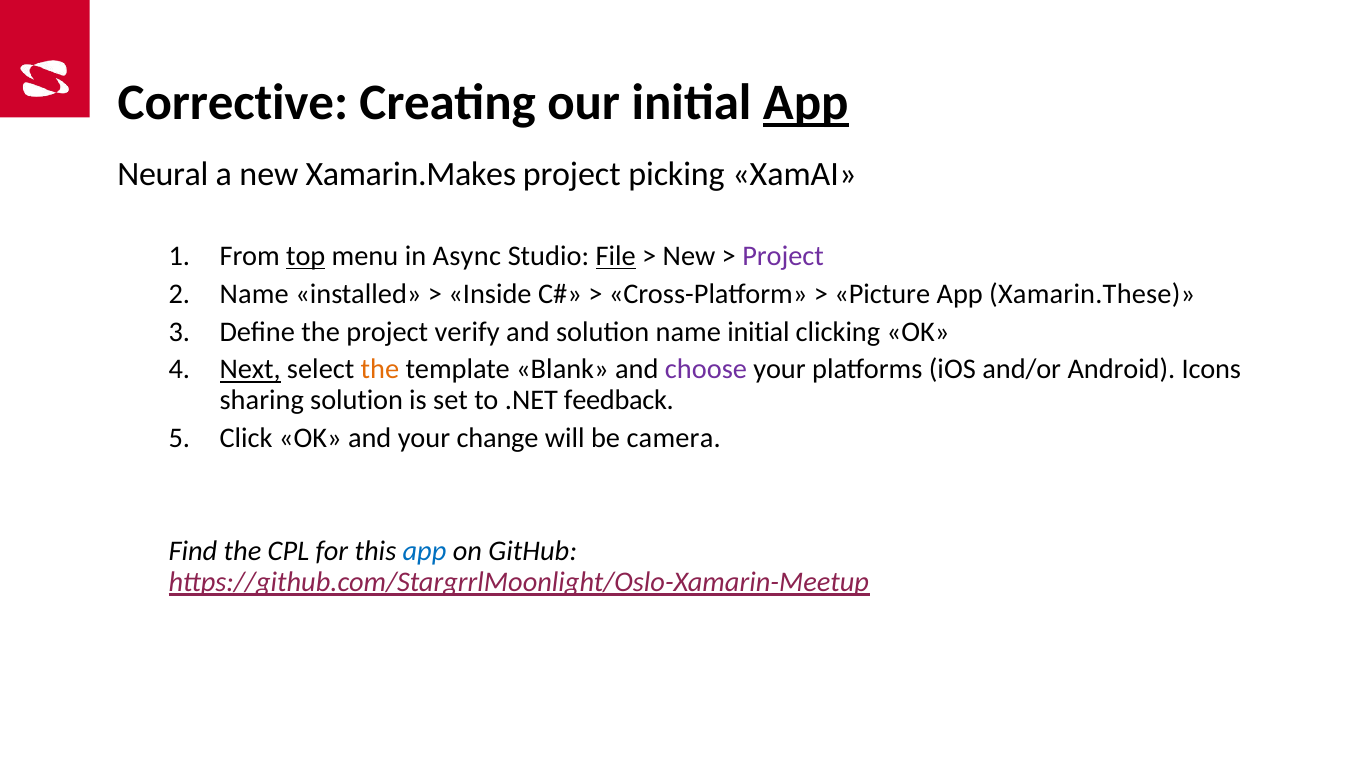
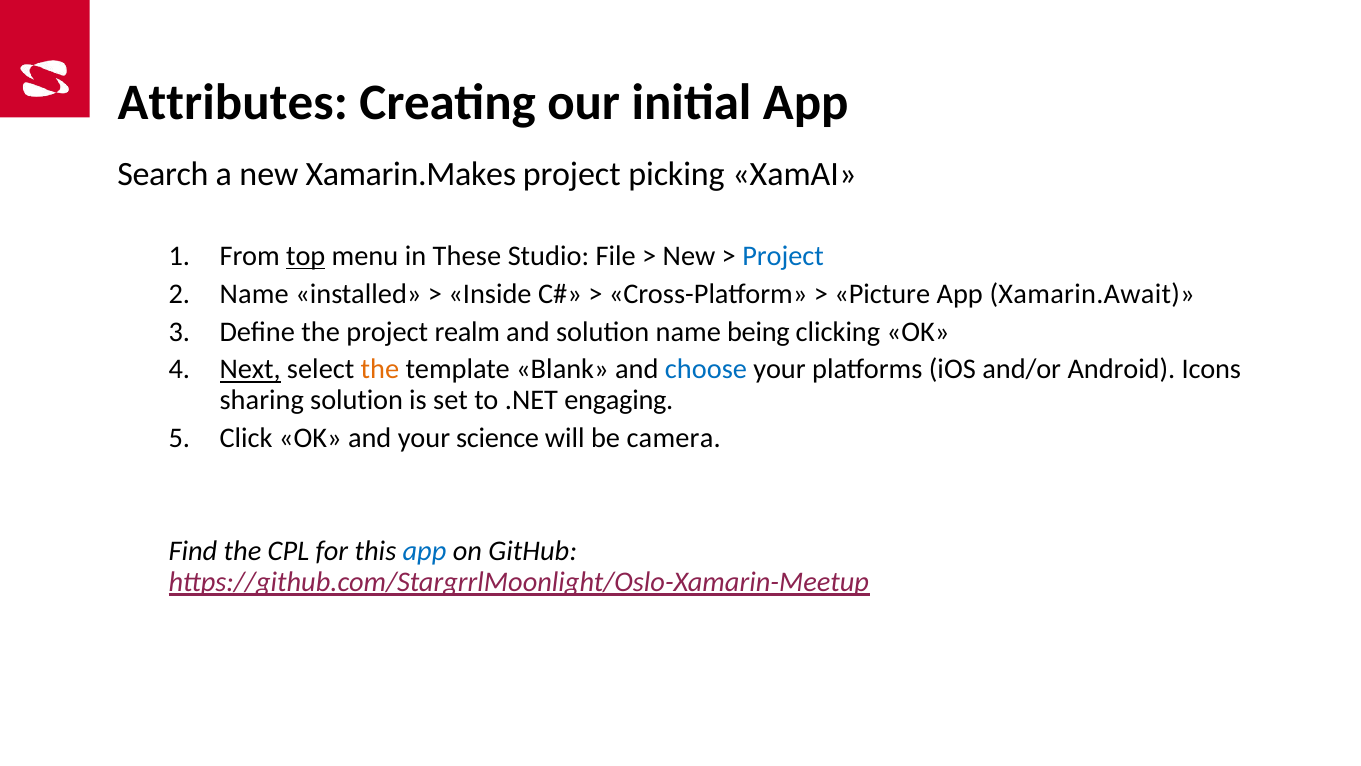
Corrective: Corrective -> Attributes
App at (806, 103) underline: present -> none
Neural: Neural -> Search
Async: Async -> These
File underline: present -> none
Project at (783, 256) colour: purple -> blue
Xamarin.These: Xamarin.These -> Xamarin.Await
verify: verify -> realm
name initial: initial -> being
choose colour: purple -> blue
feedback: feedback -> engaging
change: change -> science
